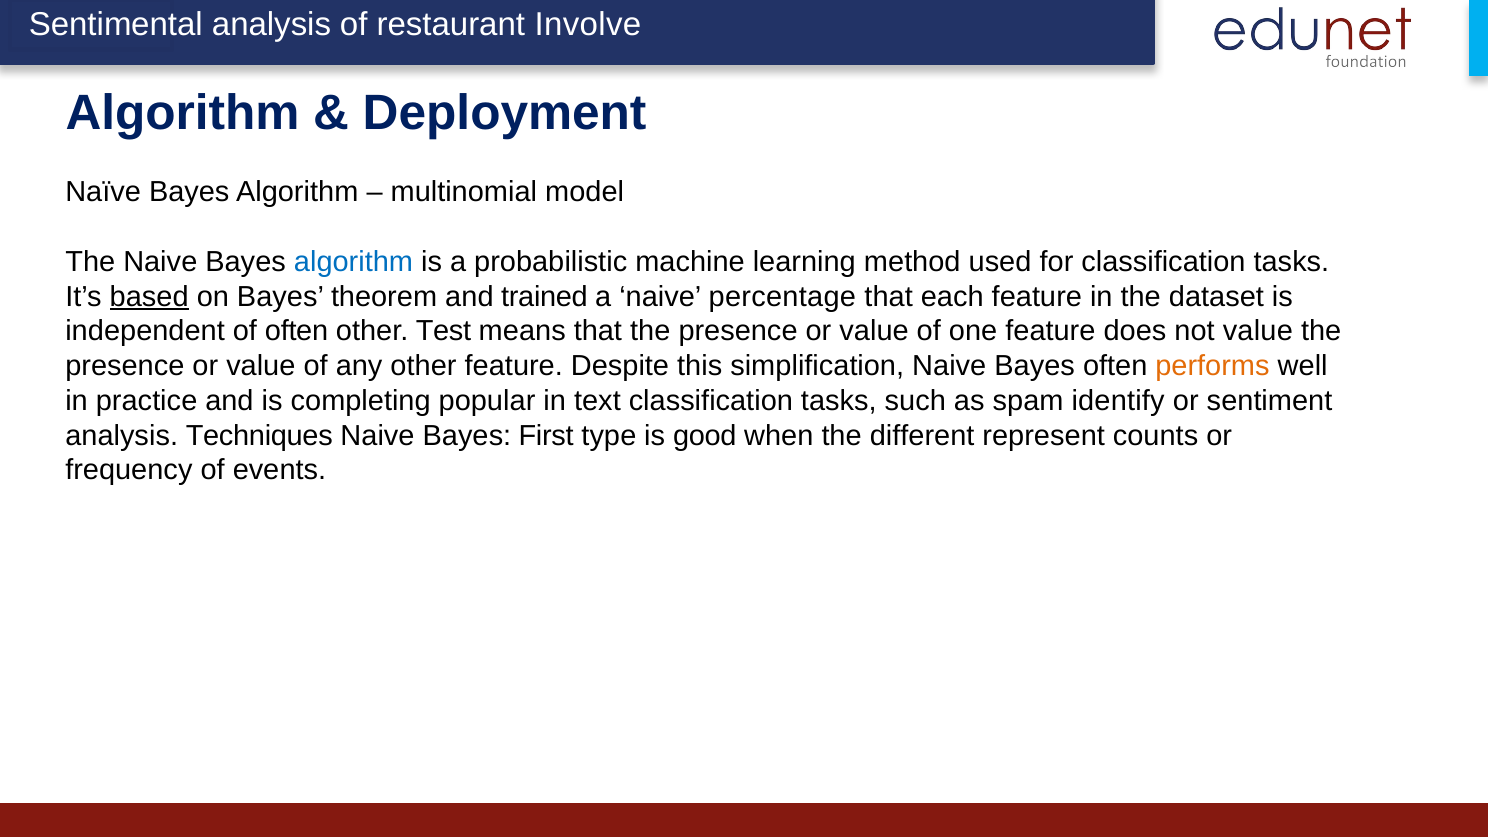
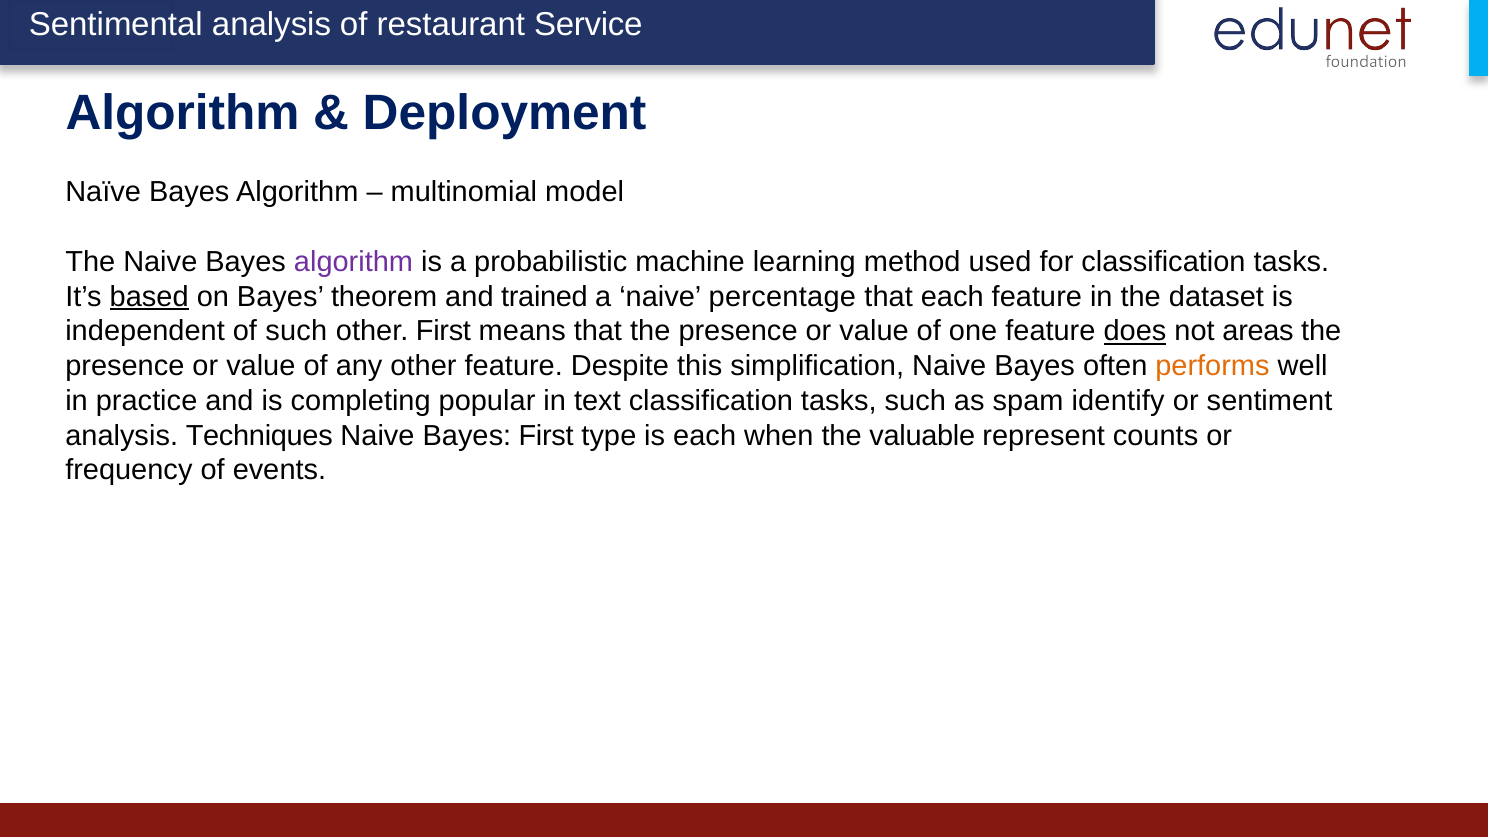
Involve: Involve -> Service
algorithm at (354, 262) colour: blue -> purple
of often: often -> such
other Test: Test -> First
does underline: none -> present
not value: value -> areas
is good: good -> each
different: different -> valuable
